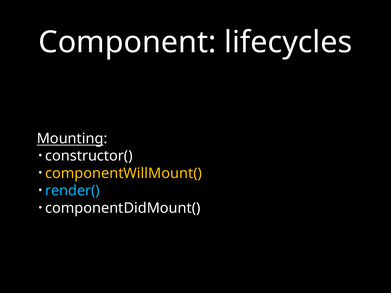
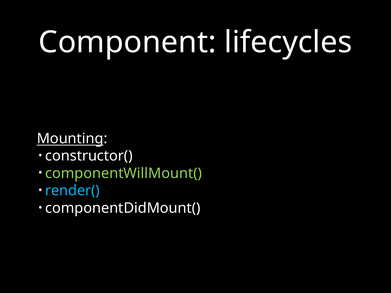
componentWillMount( colour: yellow -> light green
